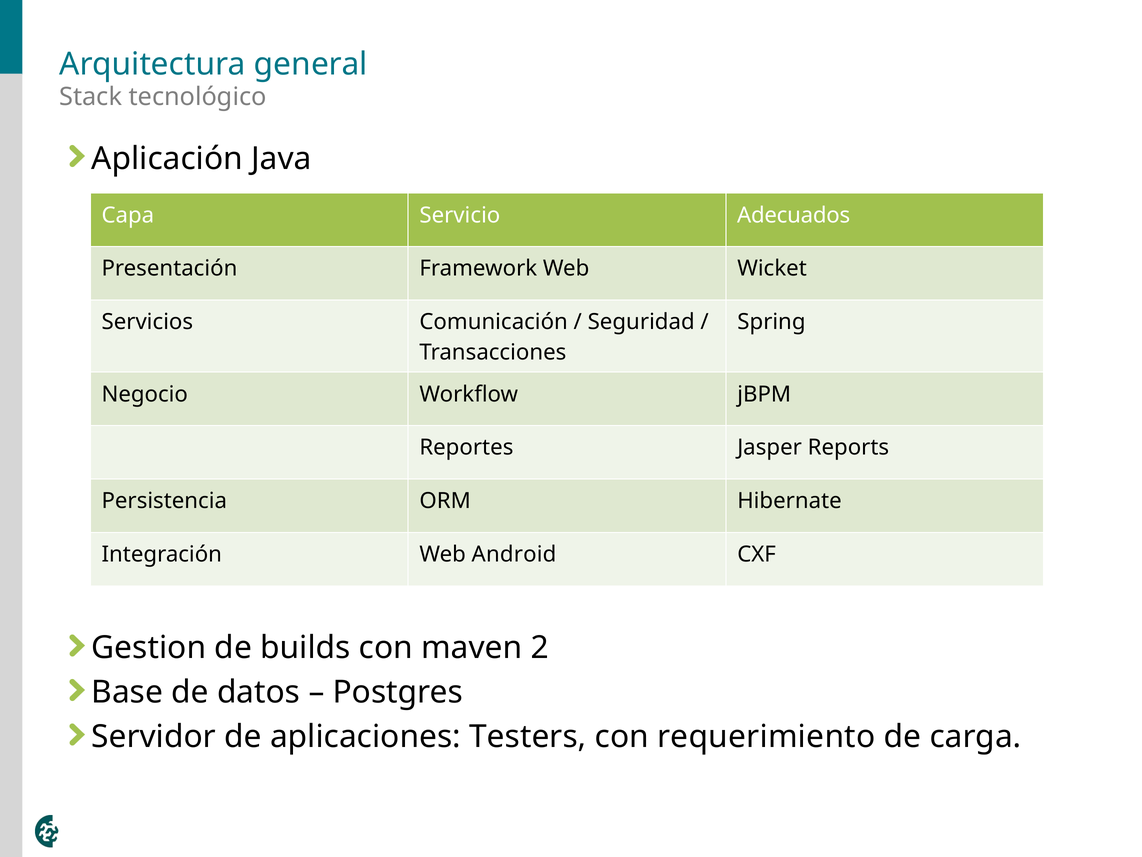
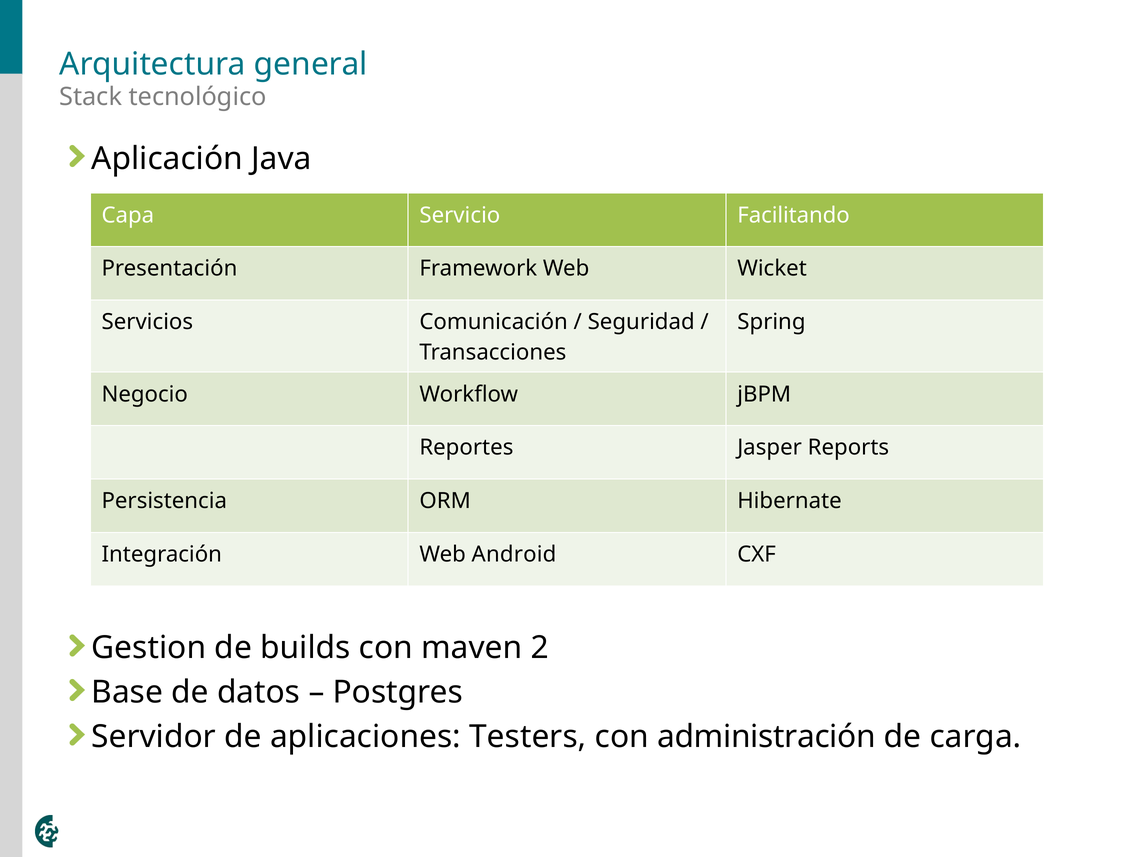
Adecuados: Adecuados -> Facilitando
requerimiento: requerimiento -> administración
